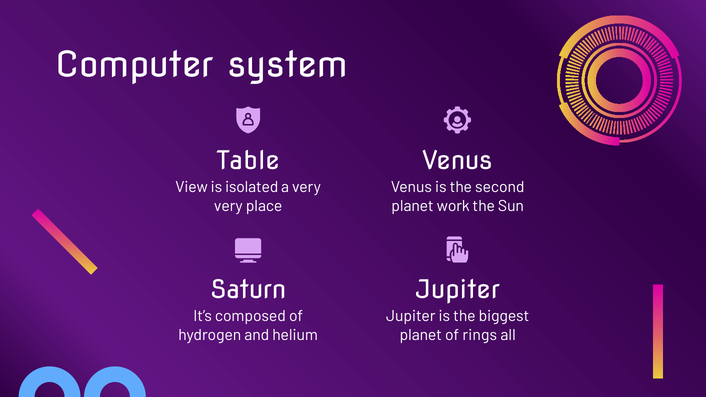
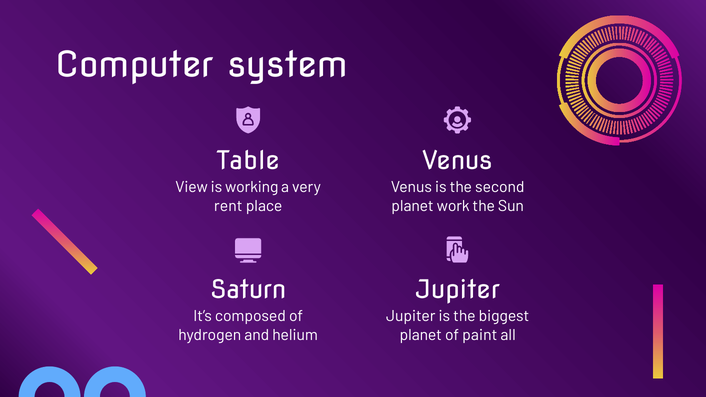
isolated: isolated -> working
very at (228, 206): very -> rent
rings: rings -> paint
